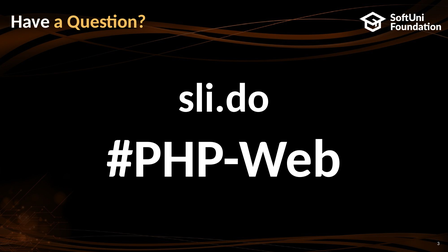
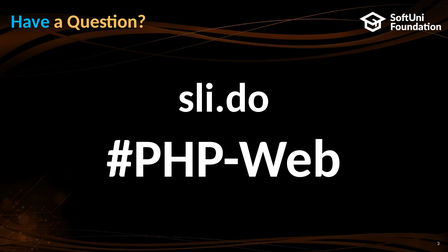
Have colour: white -> light blue
